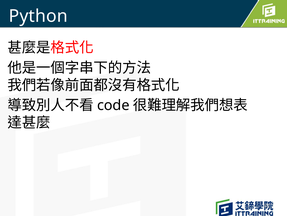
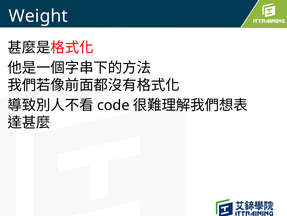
Python: Python -> Weight
